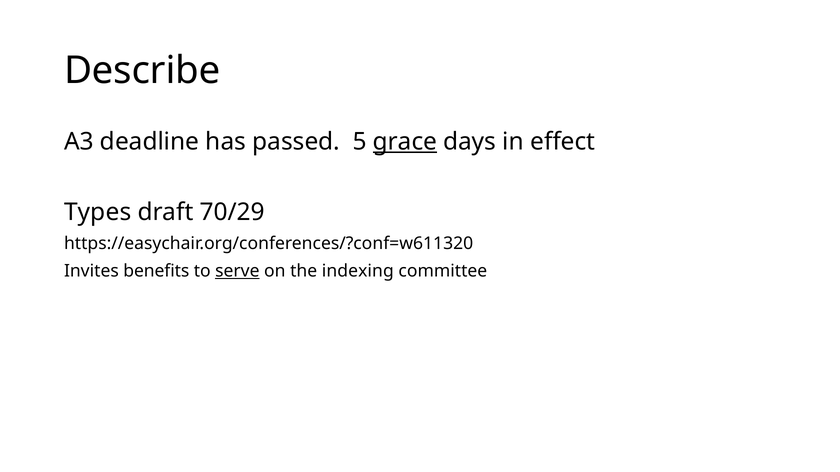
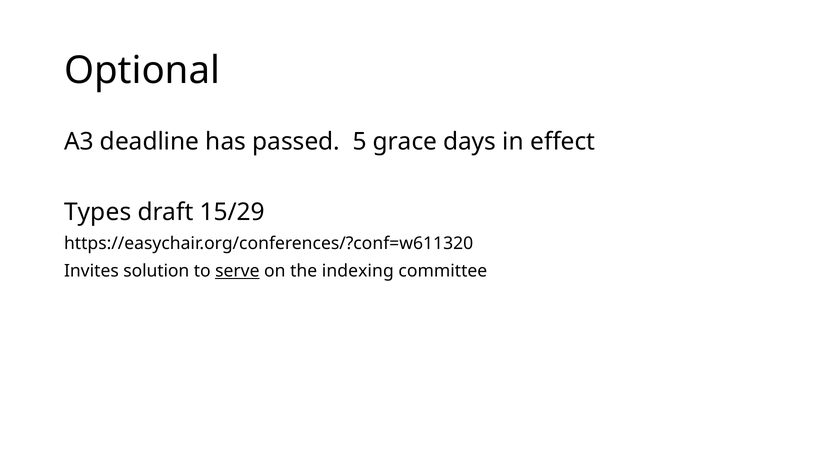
Describe: Describe -> Optional
grace underline: present -> none
70/29: 70/29 -> 15/29
benefits: benefits -> solution
